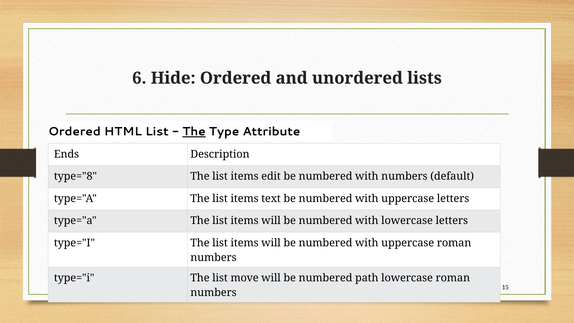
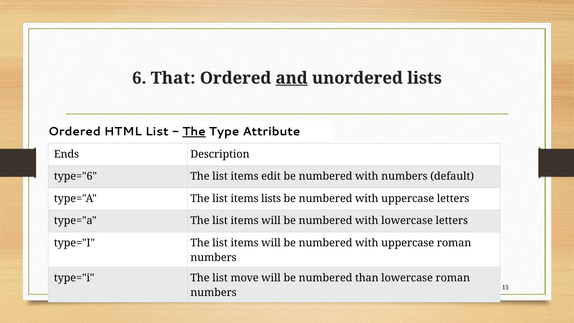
Hide: Hide -> That
and underline: none -> present
type="8: type="8 -> type="6
items text: text -> lists
path: path -> than
